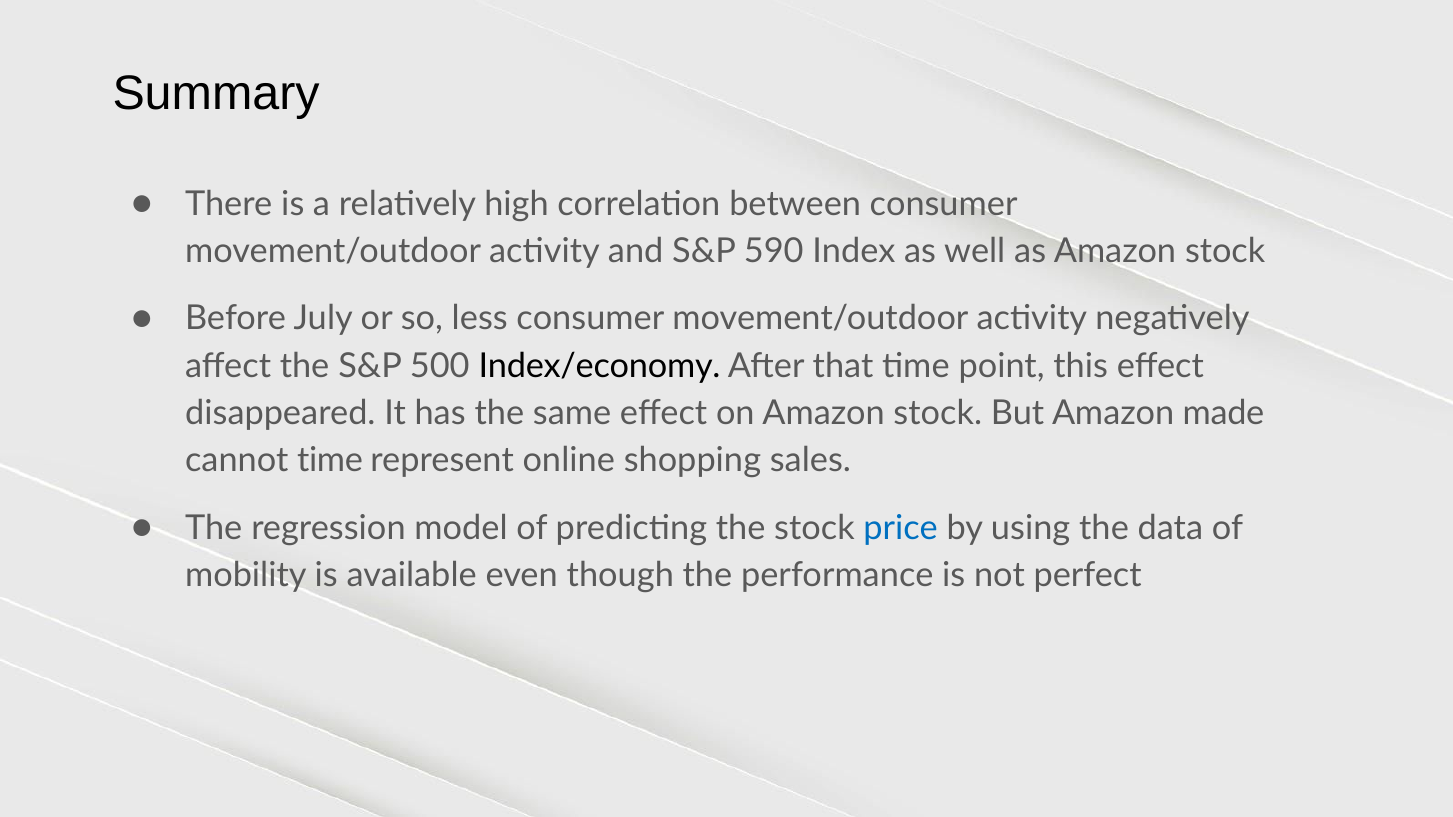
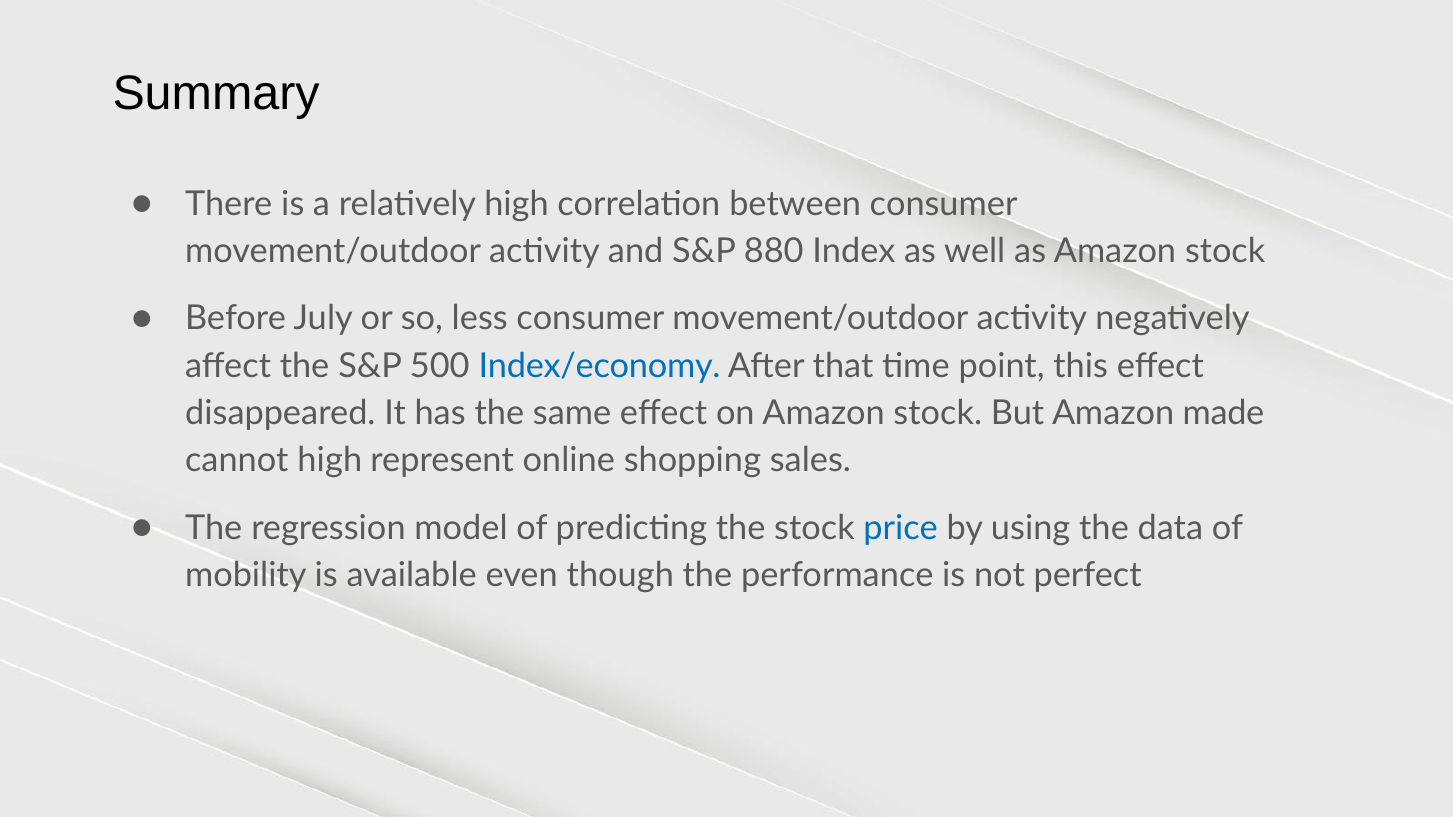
590: 590 -> 880
Index/economy colour: black -> blue
cannot time: time -> high
